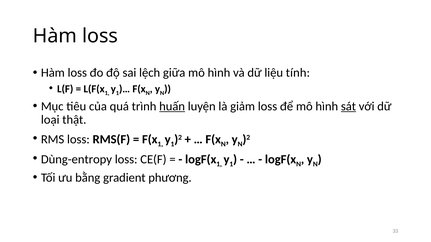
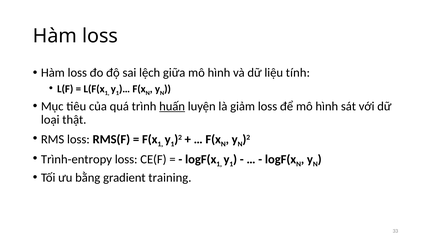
sát underline: present -> none
Dùng-entropy: Dùng-entropy -> Trình-entropy
phương: phương -> training
